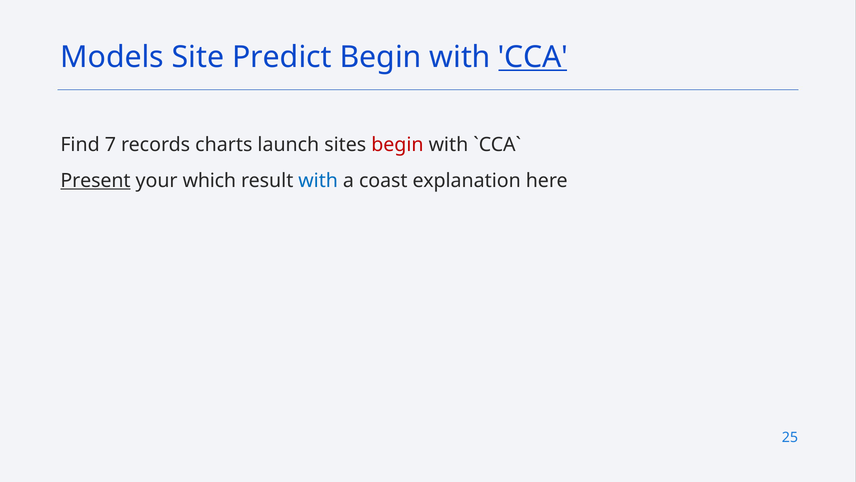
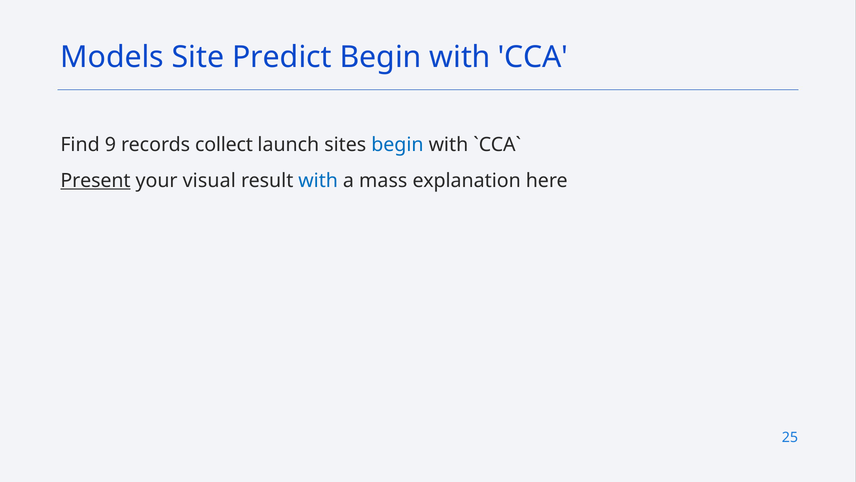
CCA underline: present -> none
7: 7 -> 9
charts: charts -> collect
begin at (397, 144) colour: red -> blue
which: which -> visual
coast: coast -> mass
